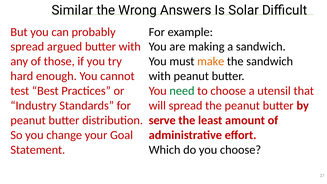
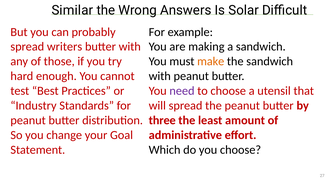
argued: argued -> writers
need colour: green -> purple
serve: serve -> three
